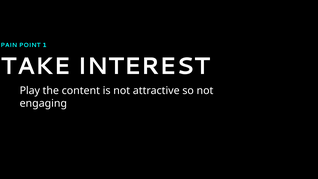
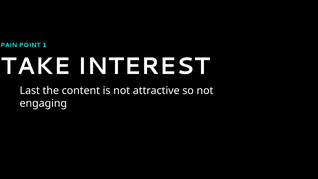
Play: Play -> Last
